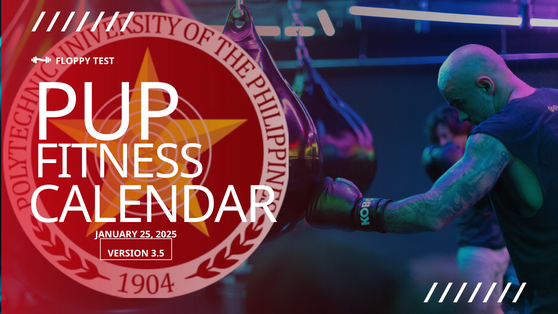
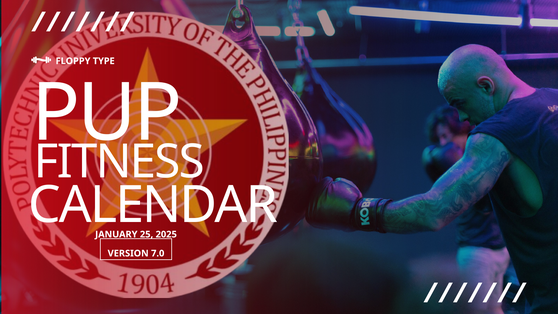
TEST: TEST -> TYPE
3.5: 3.5 -> 7.0
